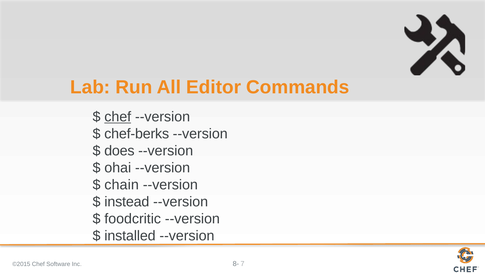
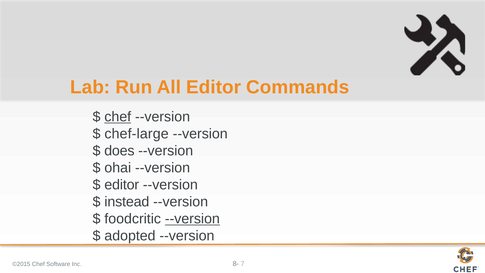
chef-berks: chef-berks -> chef-large
chain at (122, 185): chain -> editor
--version at (192, 219) underline: none -> present
installed: installed -> adopted
